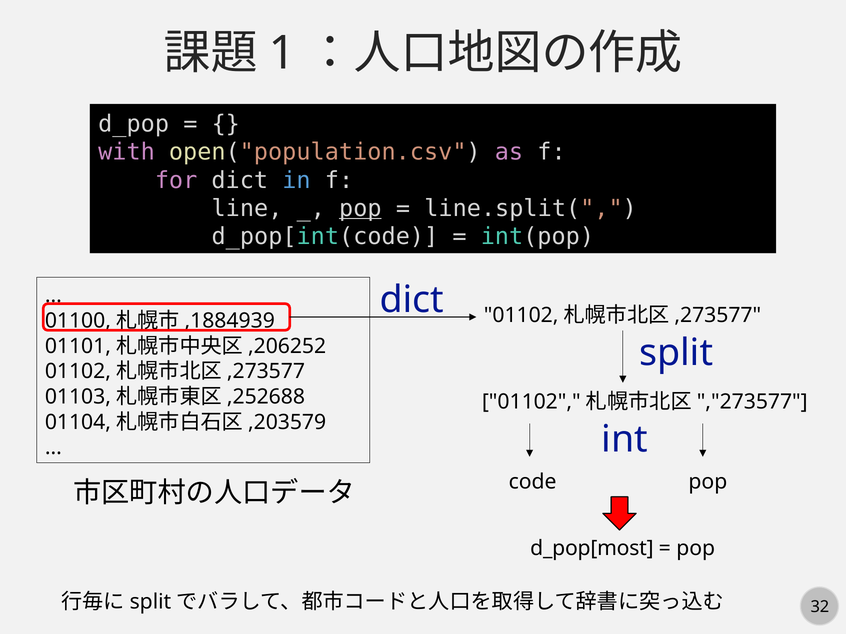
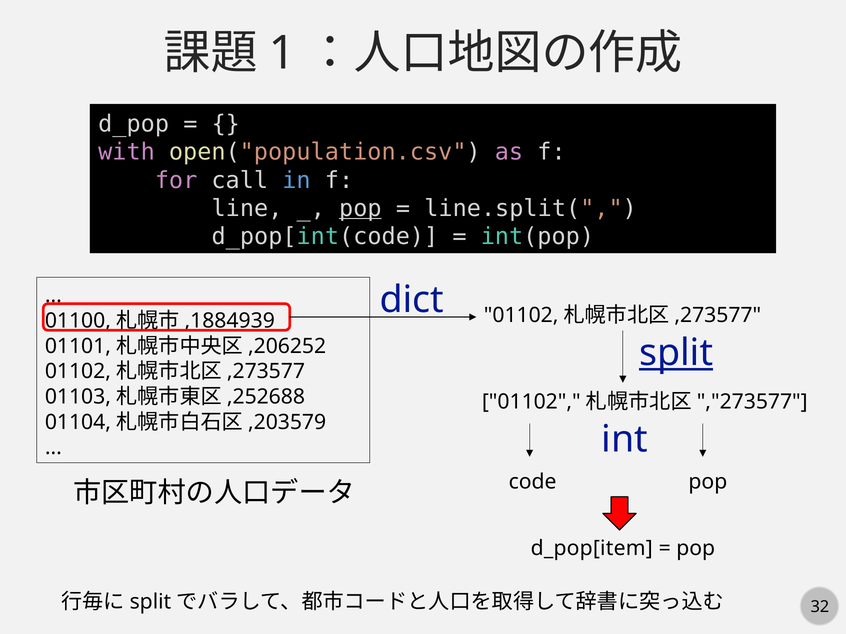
for dict: dict -> call
split underline: none -> present
d_pop[most: d_pop[most -> d_pop[item
